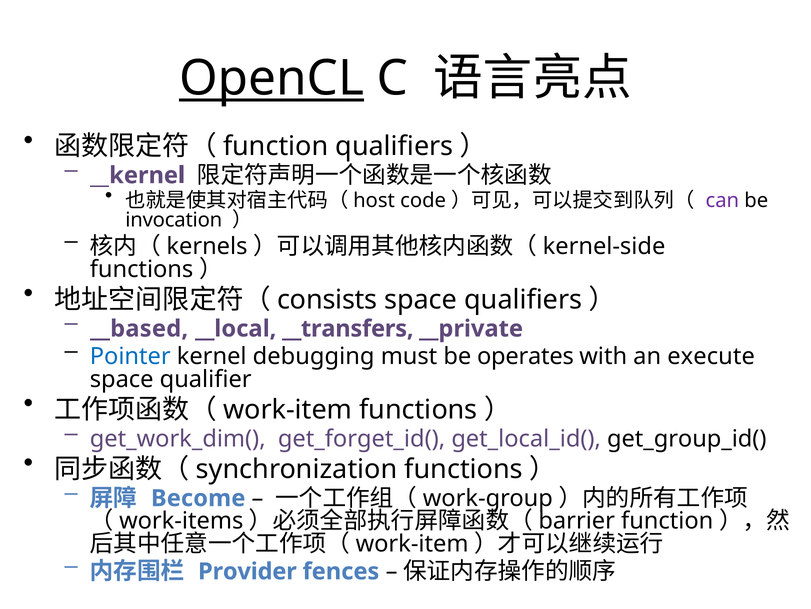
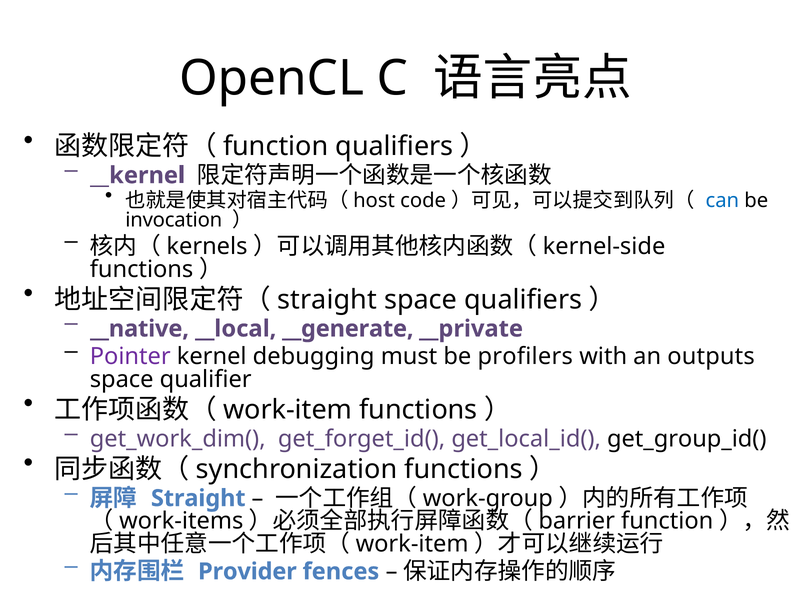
OpenCL underline: present -> none
can colour: purple -> blue
consists at (327, 299): consists -> straight
__based: __based -> __native
__transfers: __transfers -> __generate
Pointer colour: blue -> purple
operates: operates -> profilers
execute: execute -> outputs
Become at (198, 498): Become -> Straight
